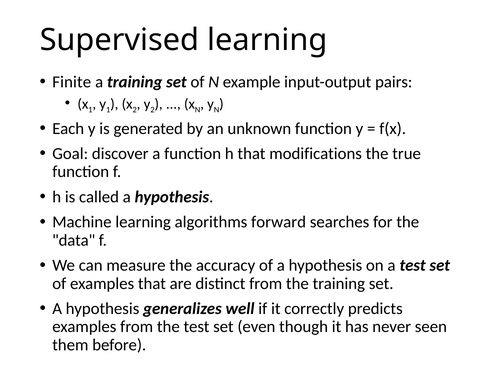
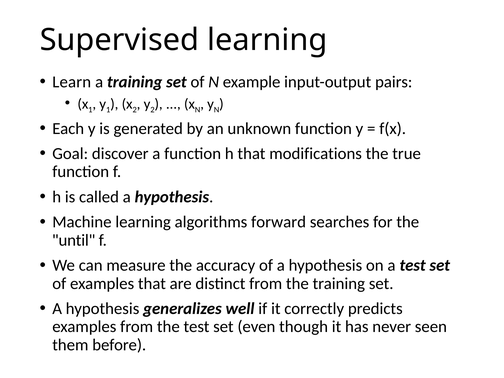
Finite: Finite -> Learn
data: data -> until
